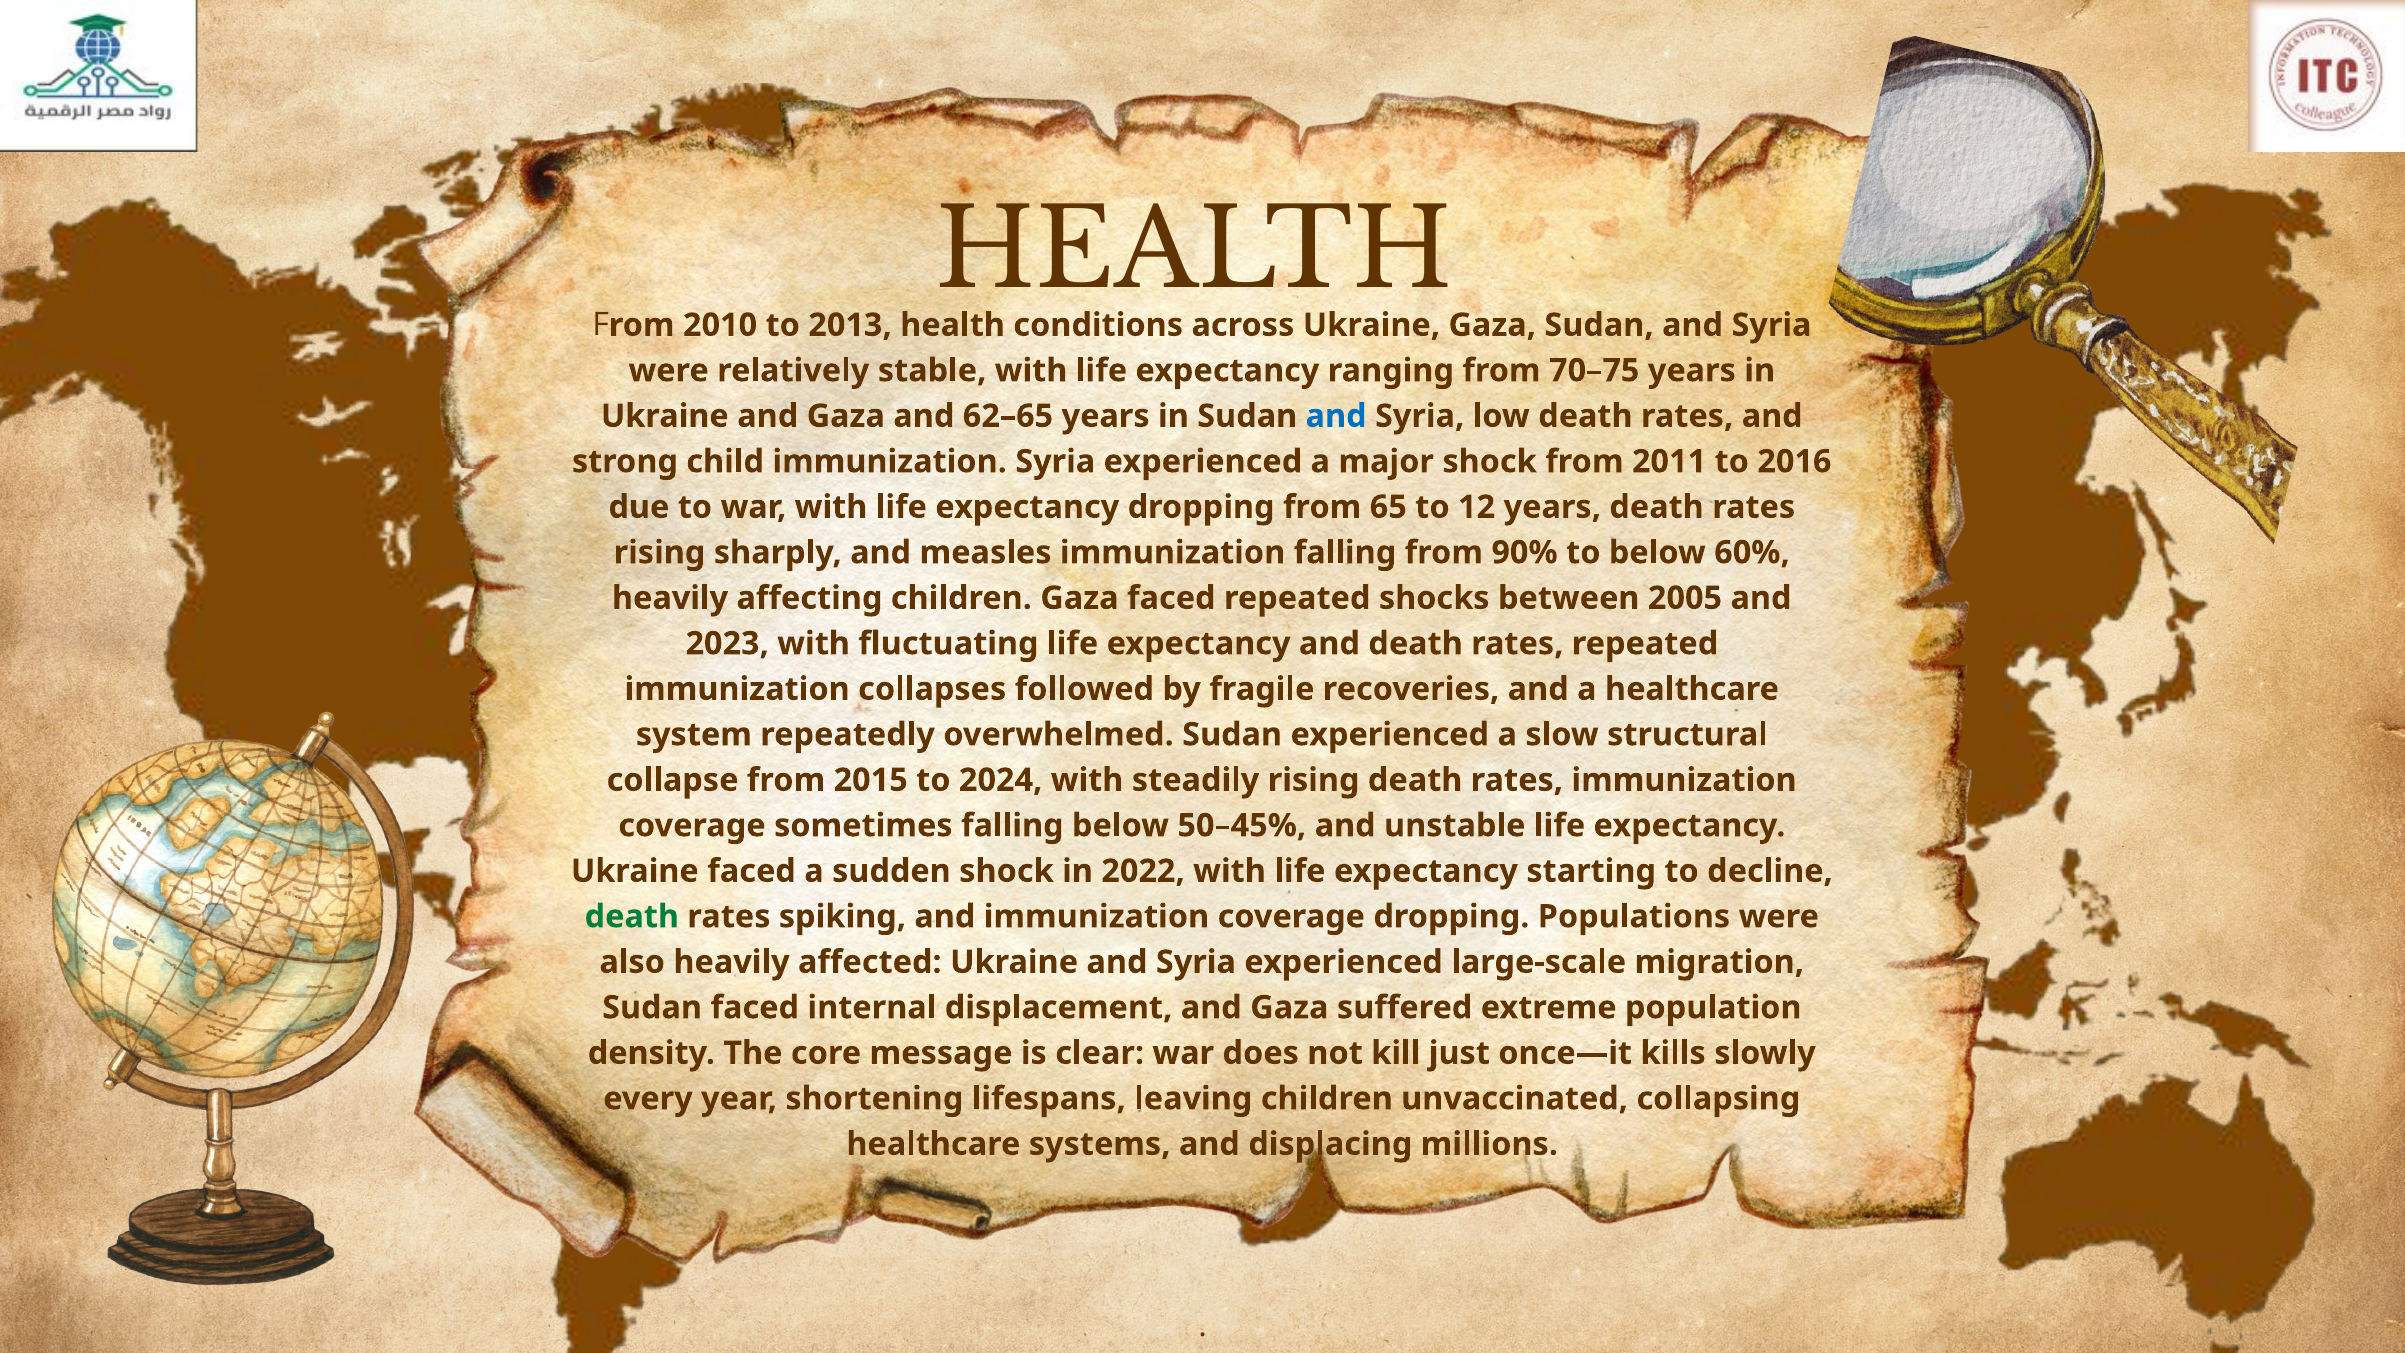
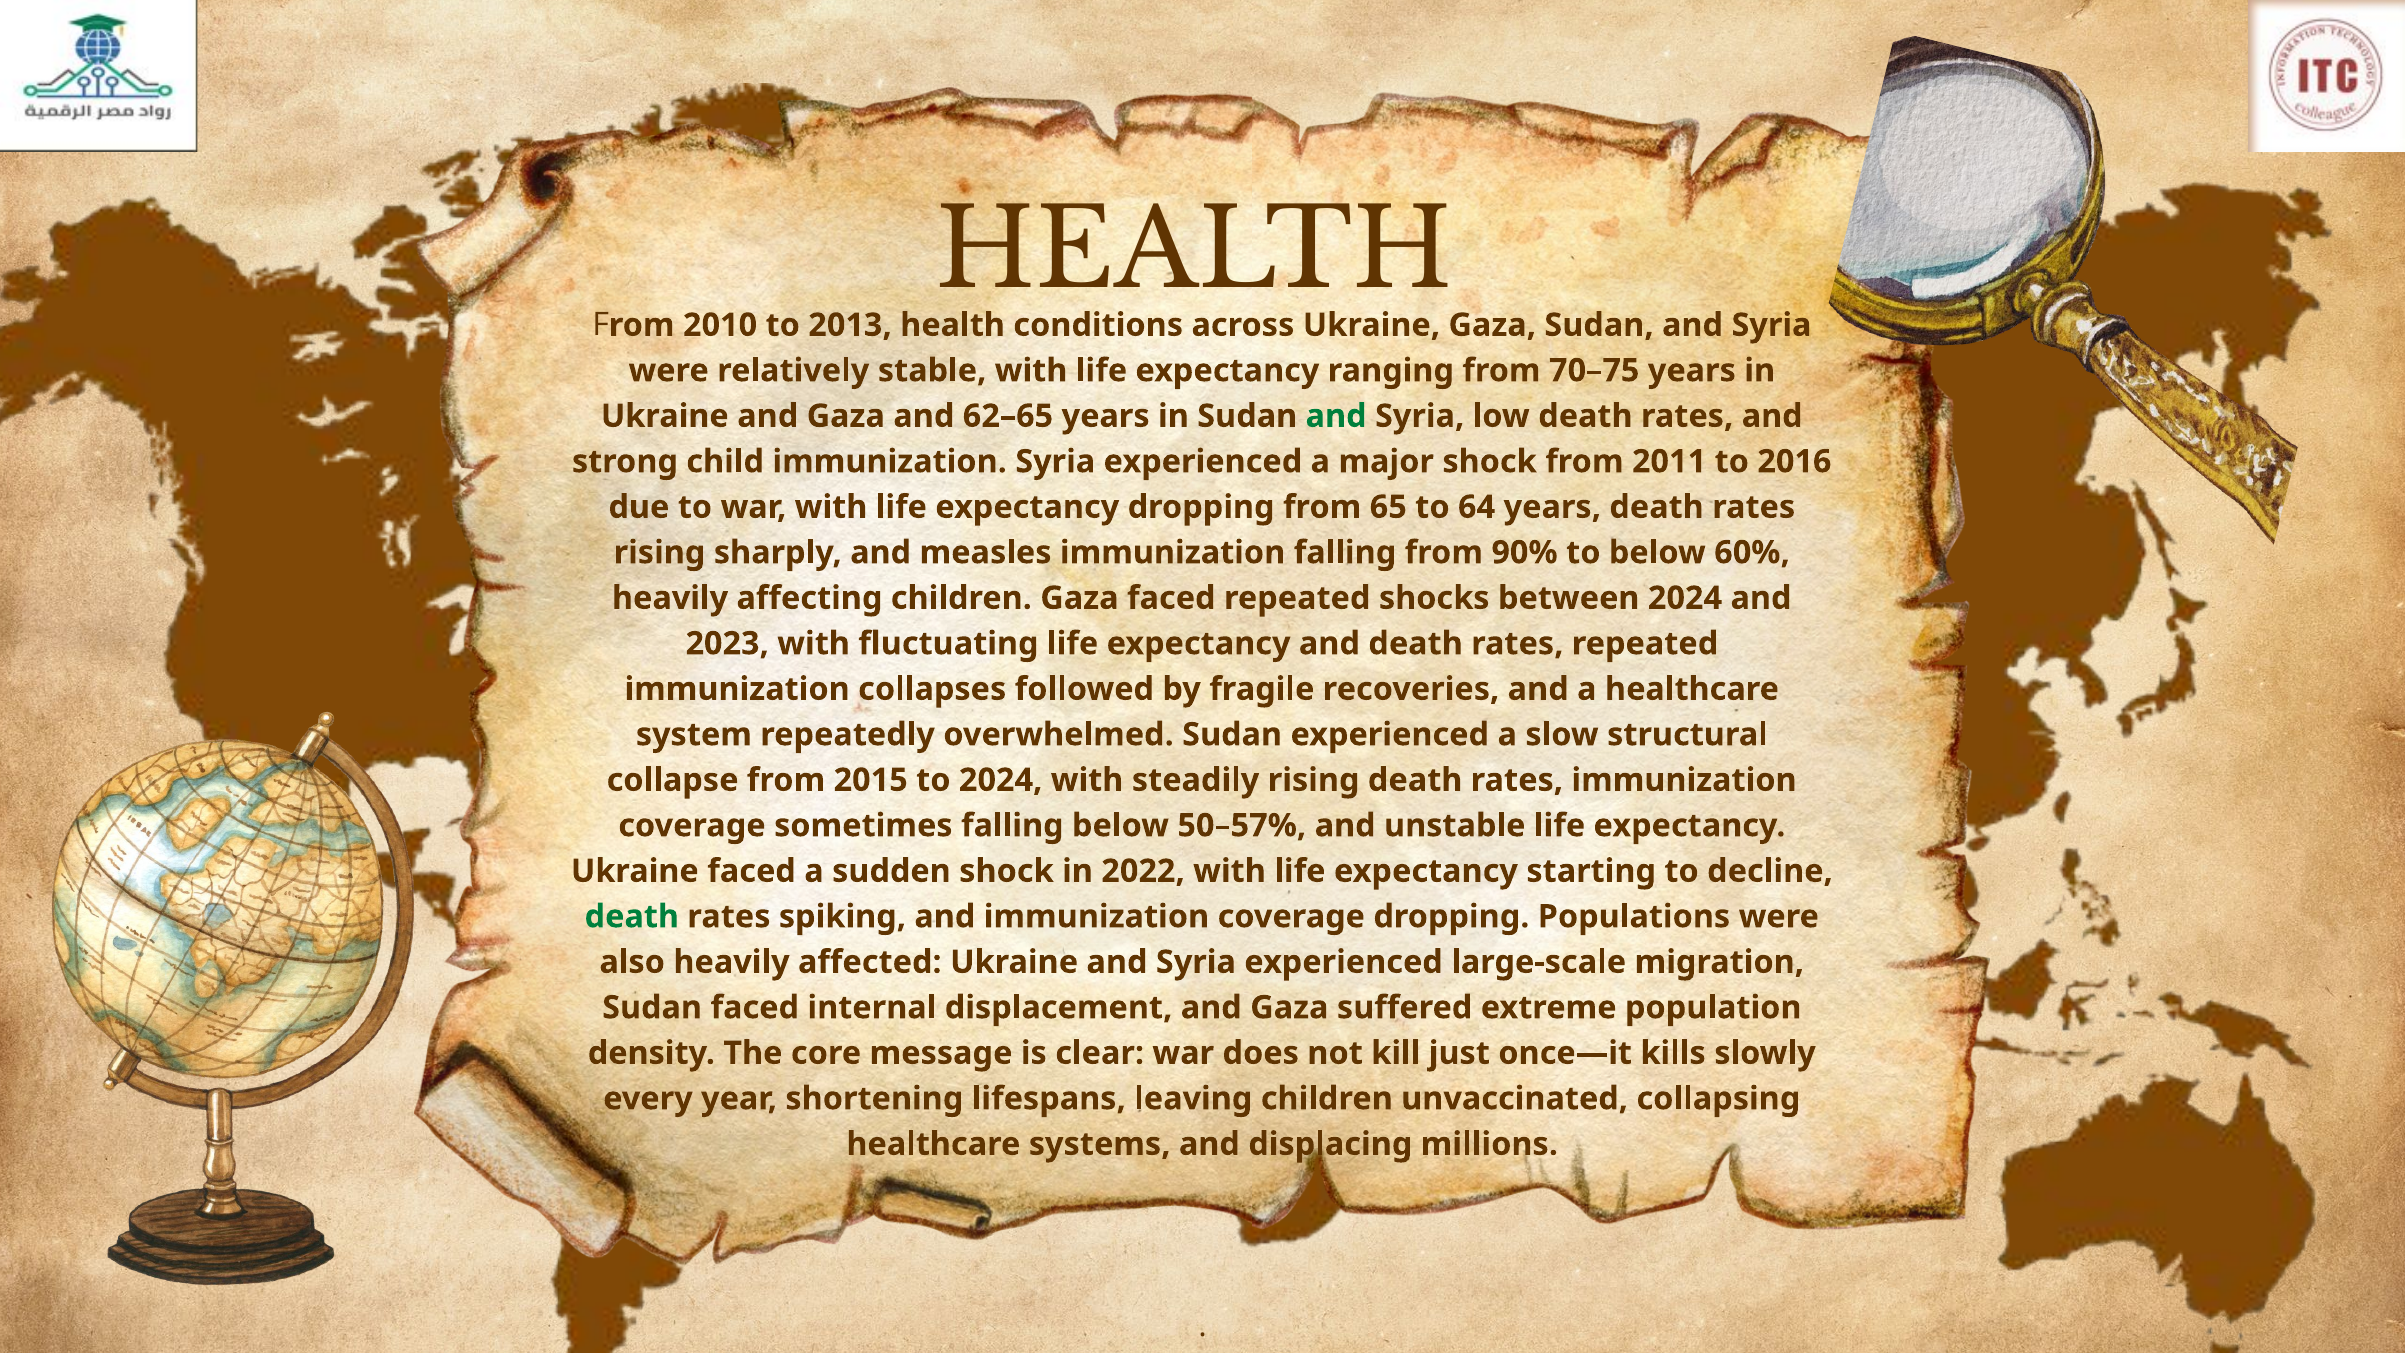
and at (1336, 416) colour: blue -> green
12: 12 -> 64
between 2005: 2005 -> 2024
50–45%: 50–45% -> 50–57%
